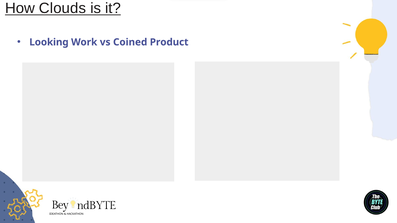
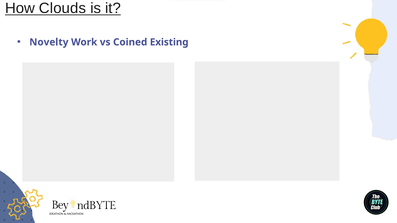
Looking: Looking -> Novelty
Product: Product -> Existing
